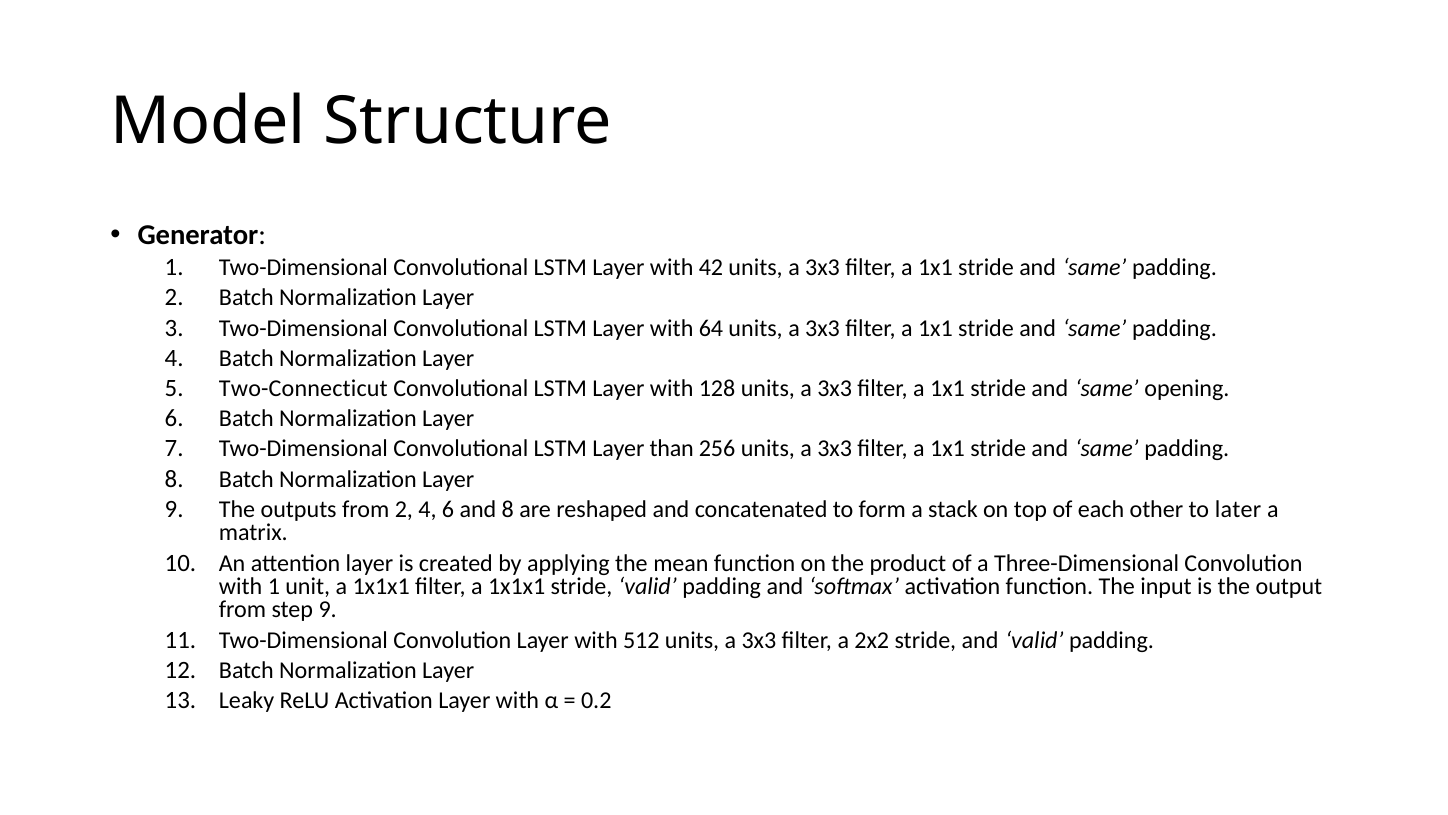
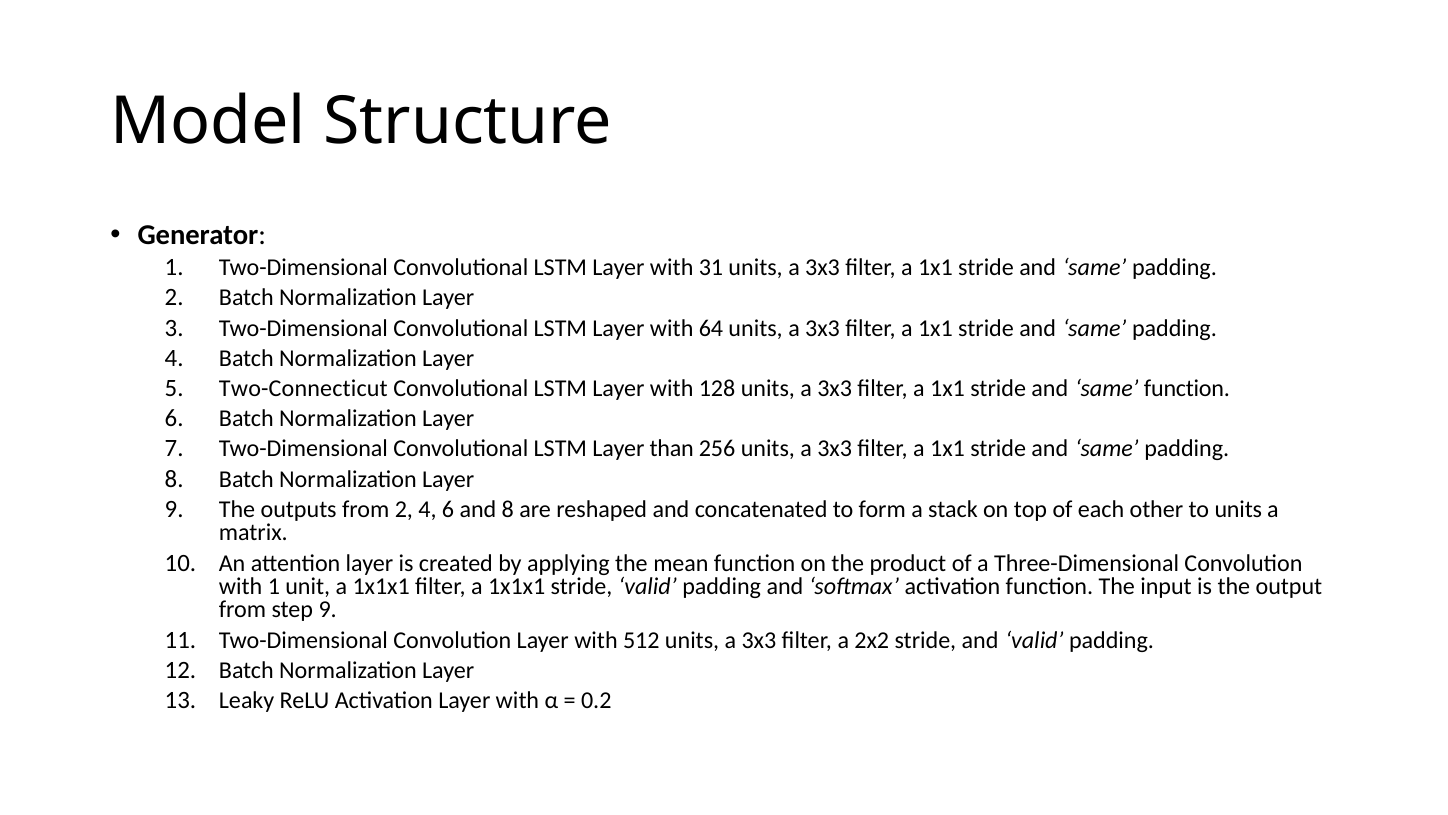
42: 42 -> 31
same opening: opening -> function
to later: later -> units
